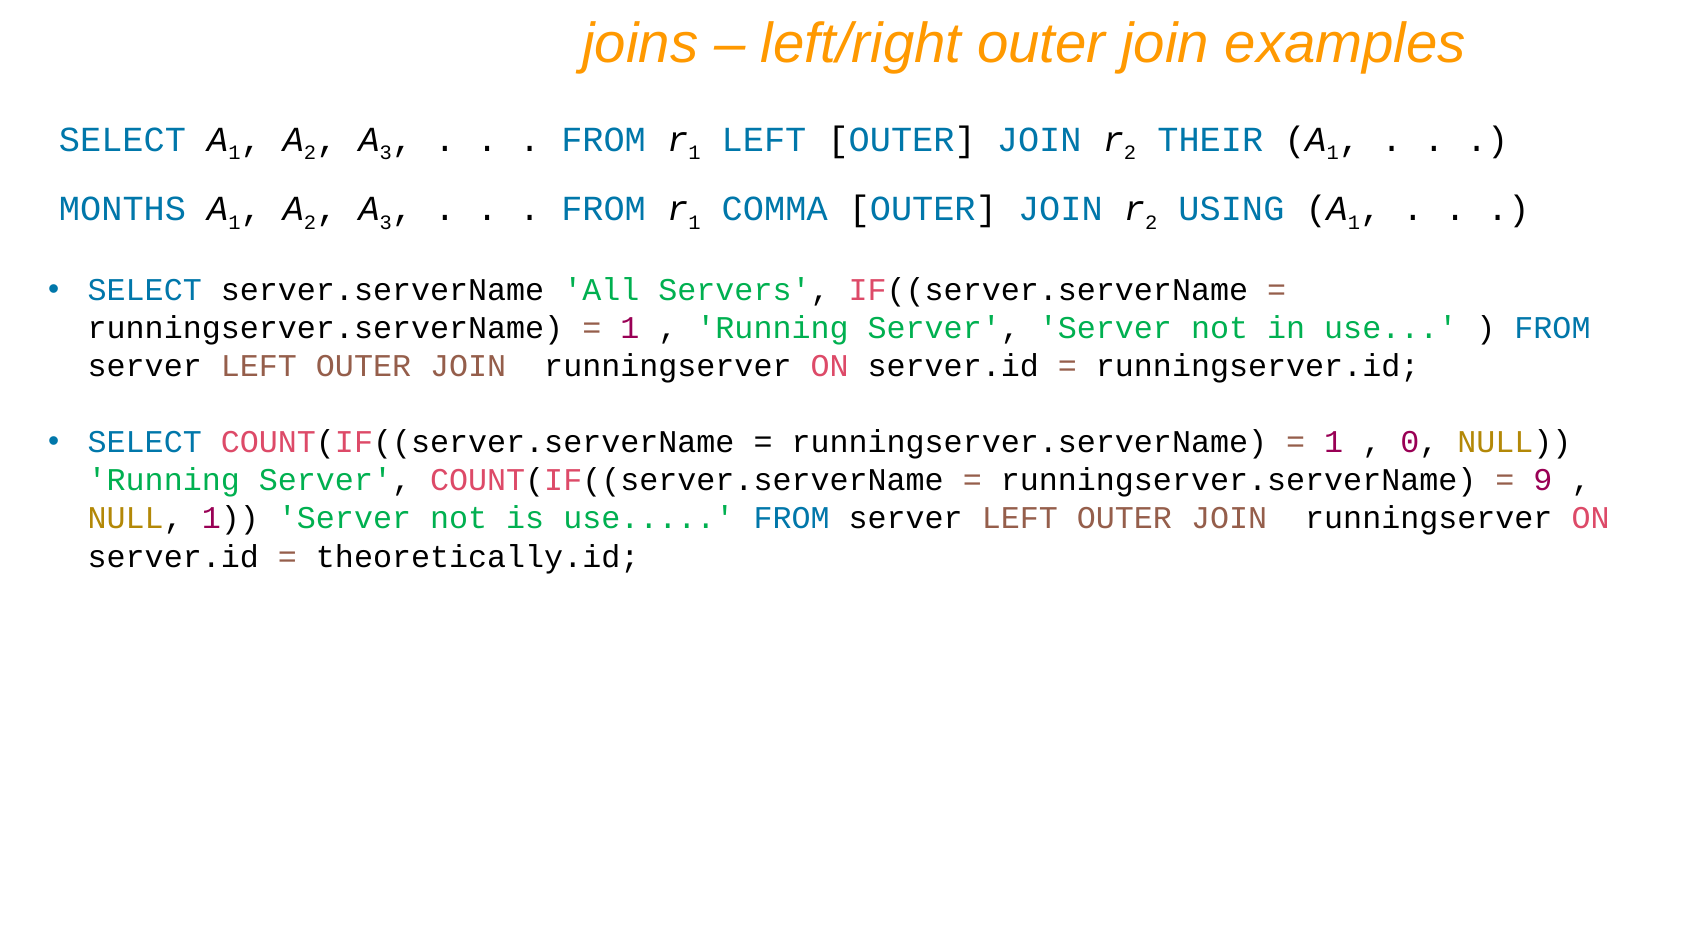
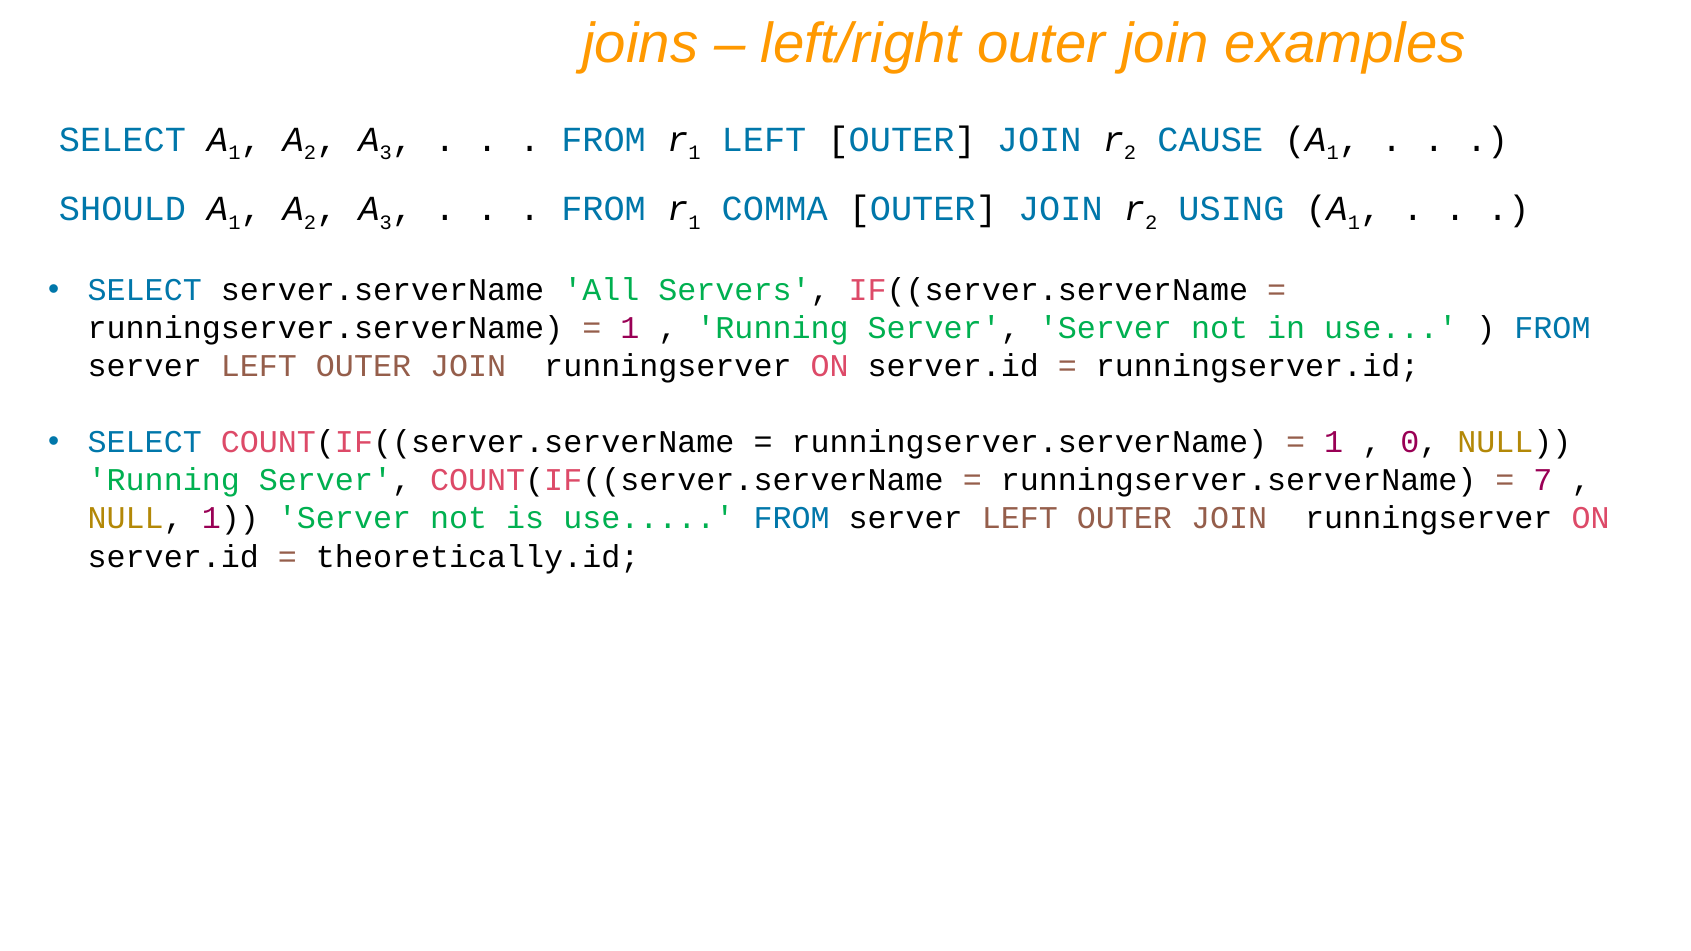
THEIR: THEIR -> CAUSE
MONTHS: MONTHS -> SHOULD
9: 9 -> 7
